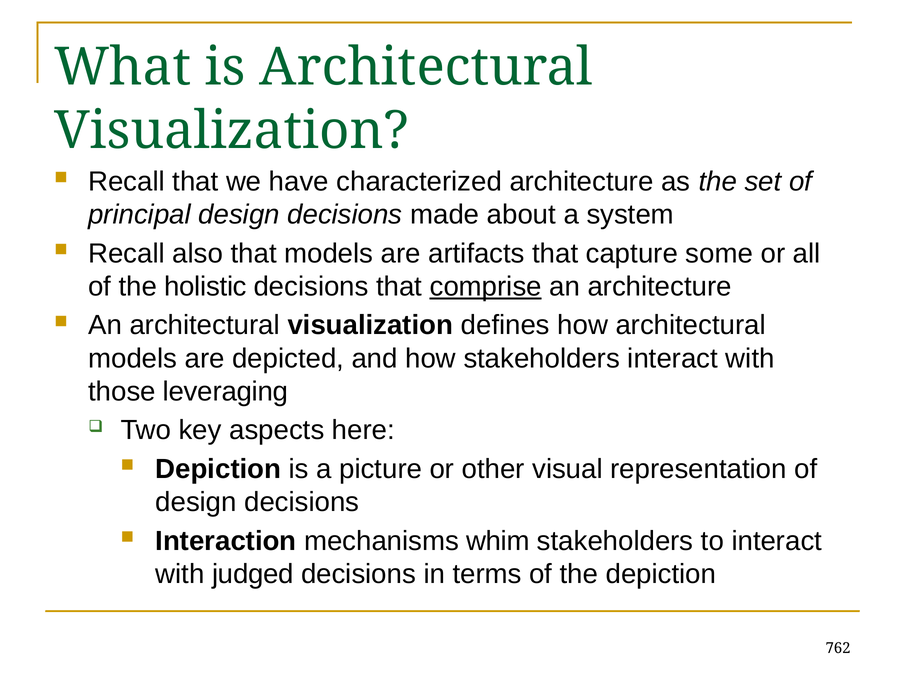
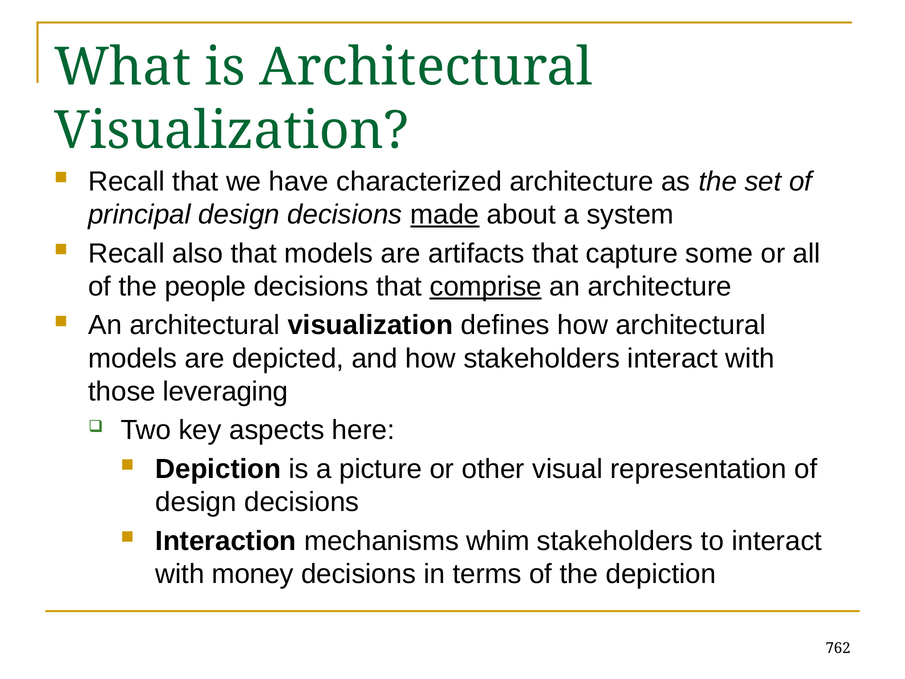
made underline: none -> present
holistic: holistic -> people
judged: judged -> money
